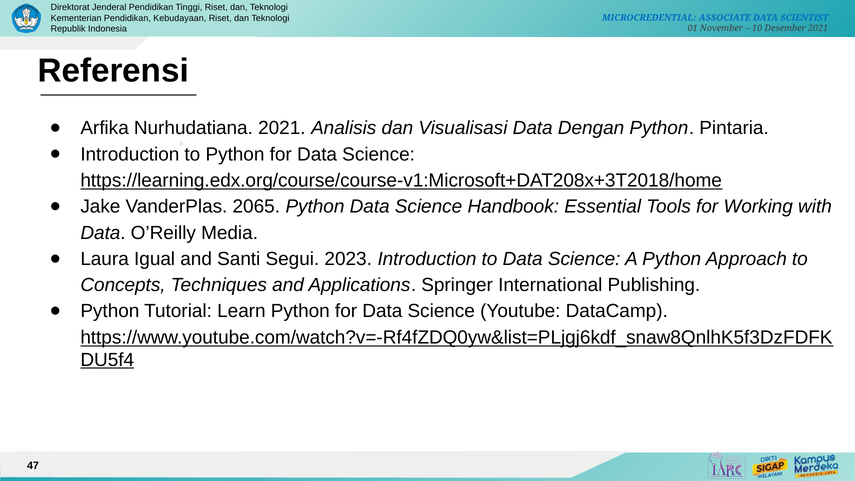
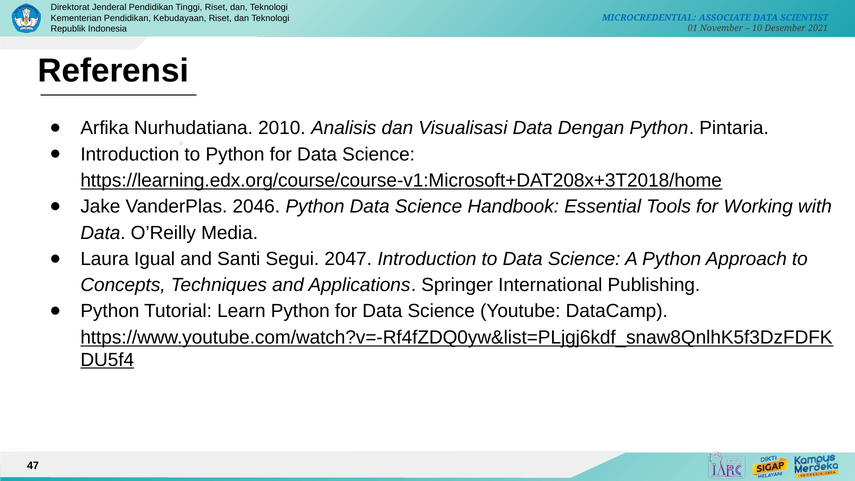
Nurhudatiana 2021: 2021 -> 2010
2065: 2065 -> 2046
2023: 2023 -> 2047
